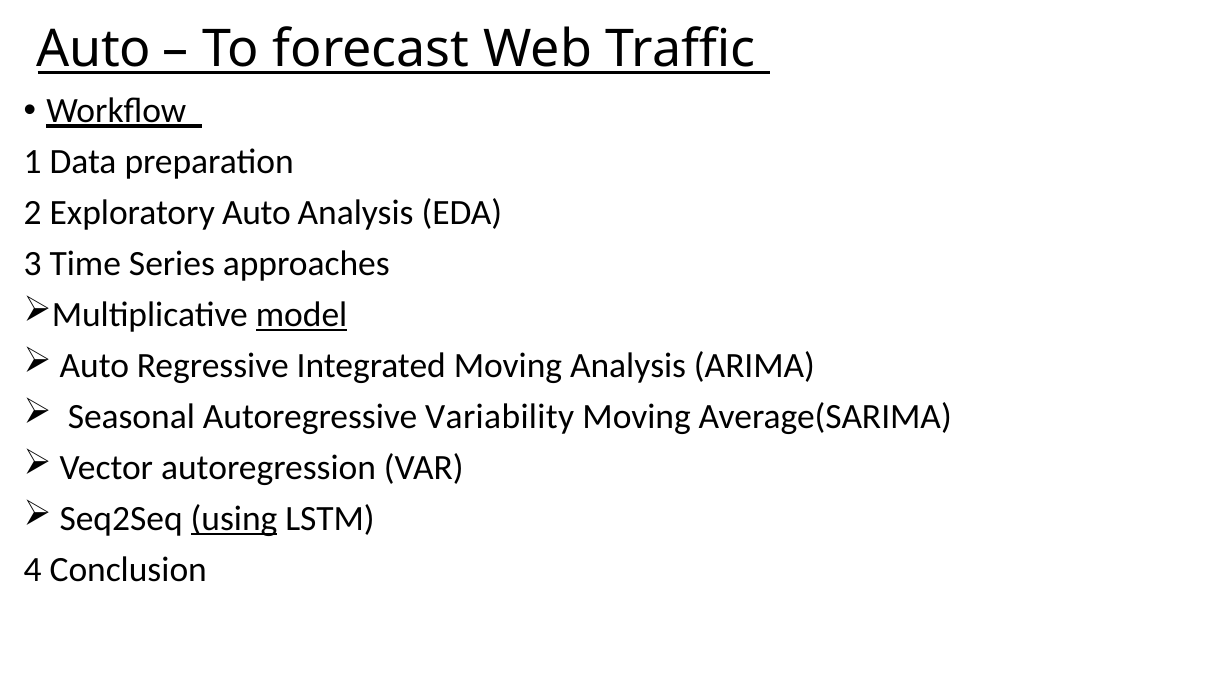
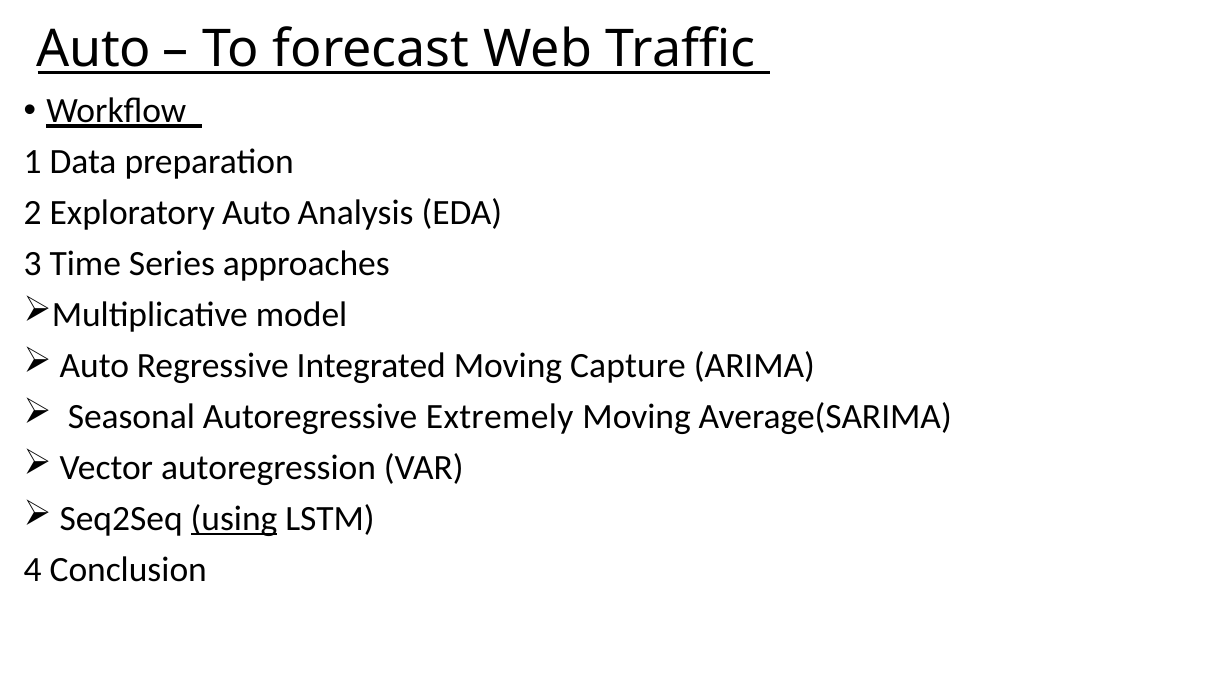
model underline: present -> none
Moving Analysis: Analysis -> Capture
Variability: Variability -> Extremely
